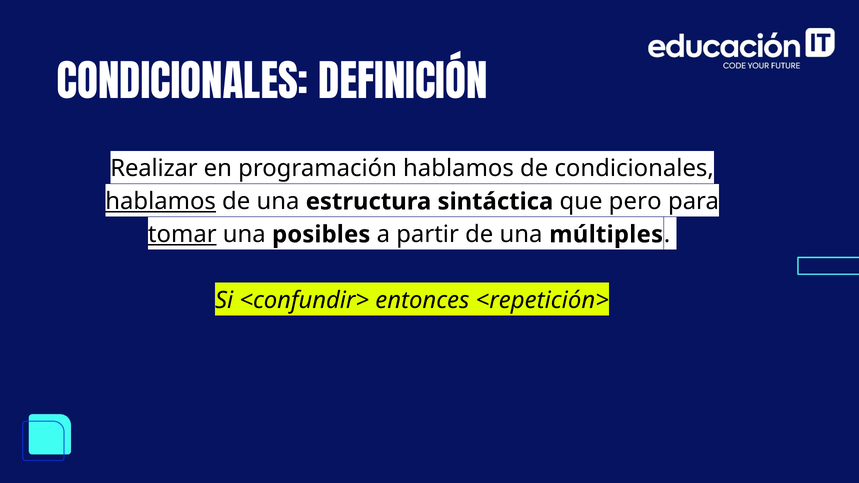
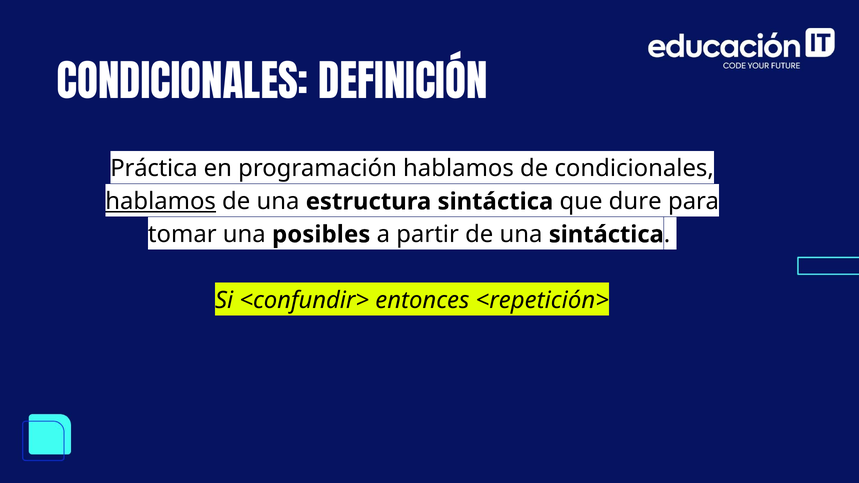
Realizar: Realizar -> Práctica
pero: pero -> dure
tomar underline: present -> none
una múltiples: múltiples -> sintáctica
